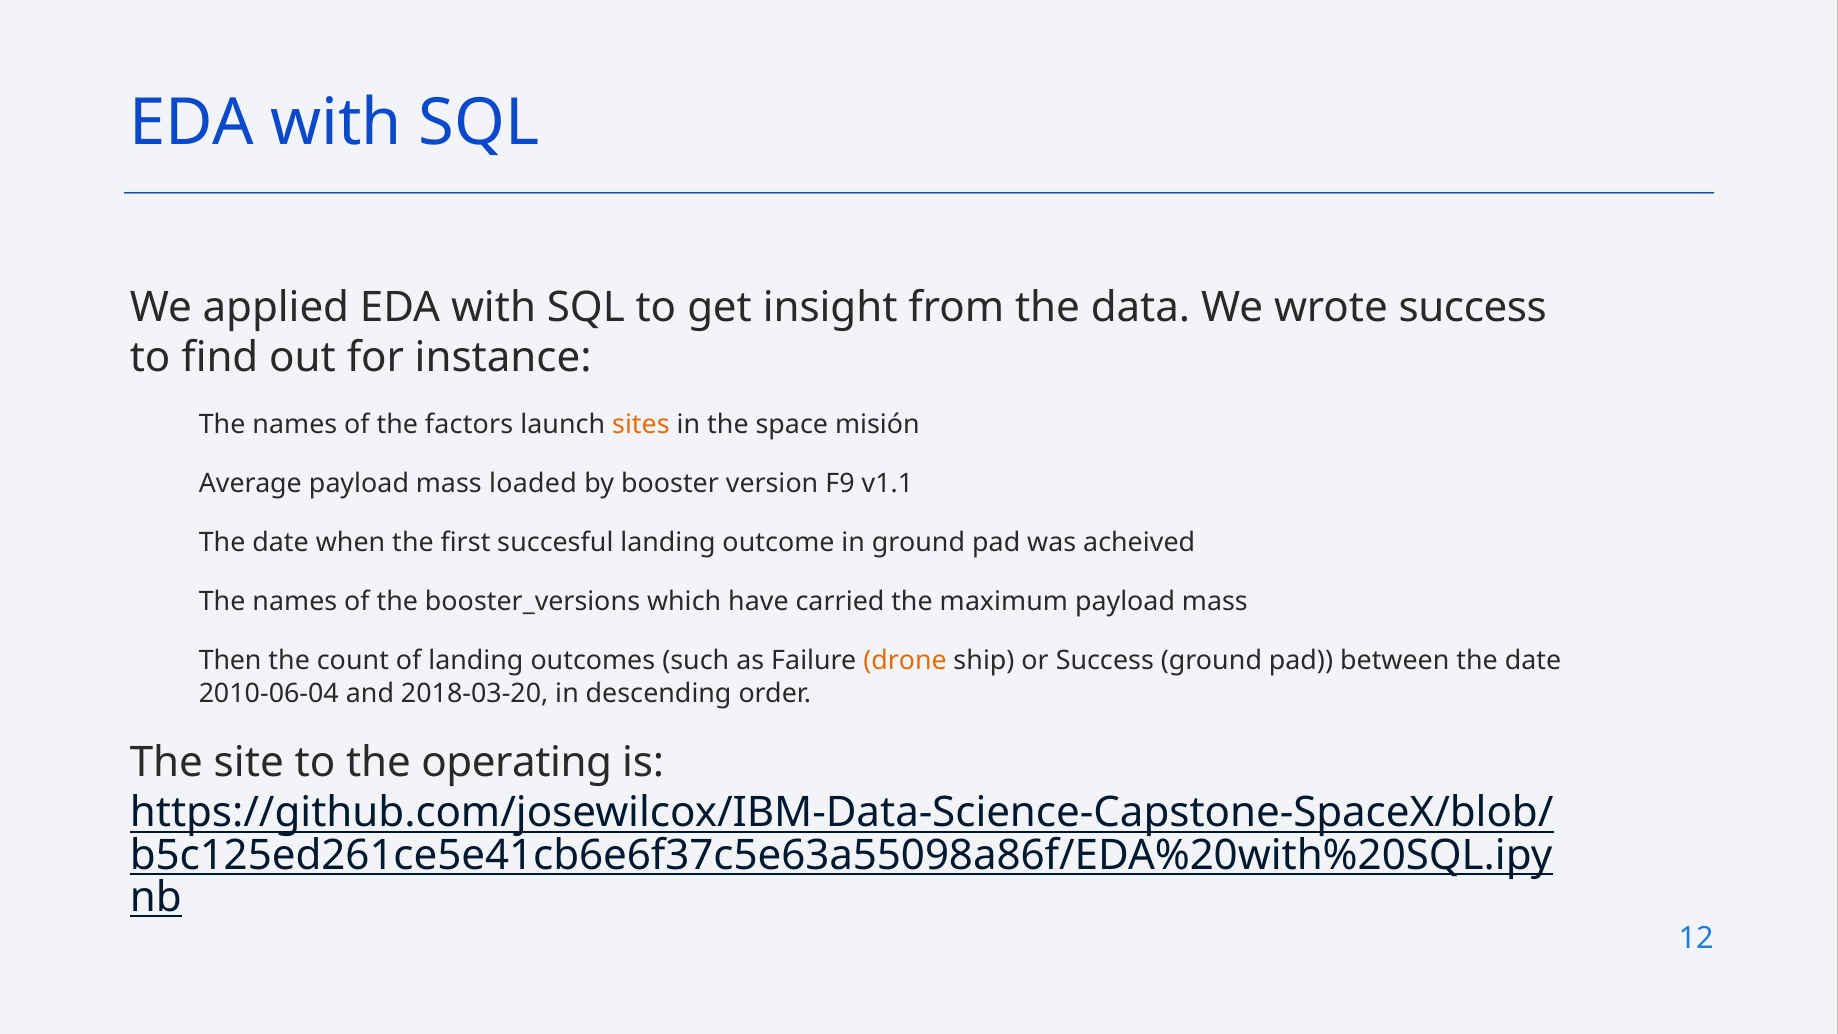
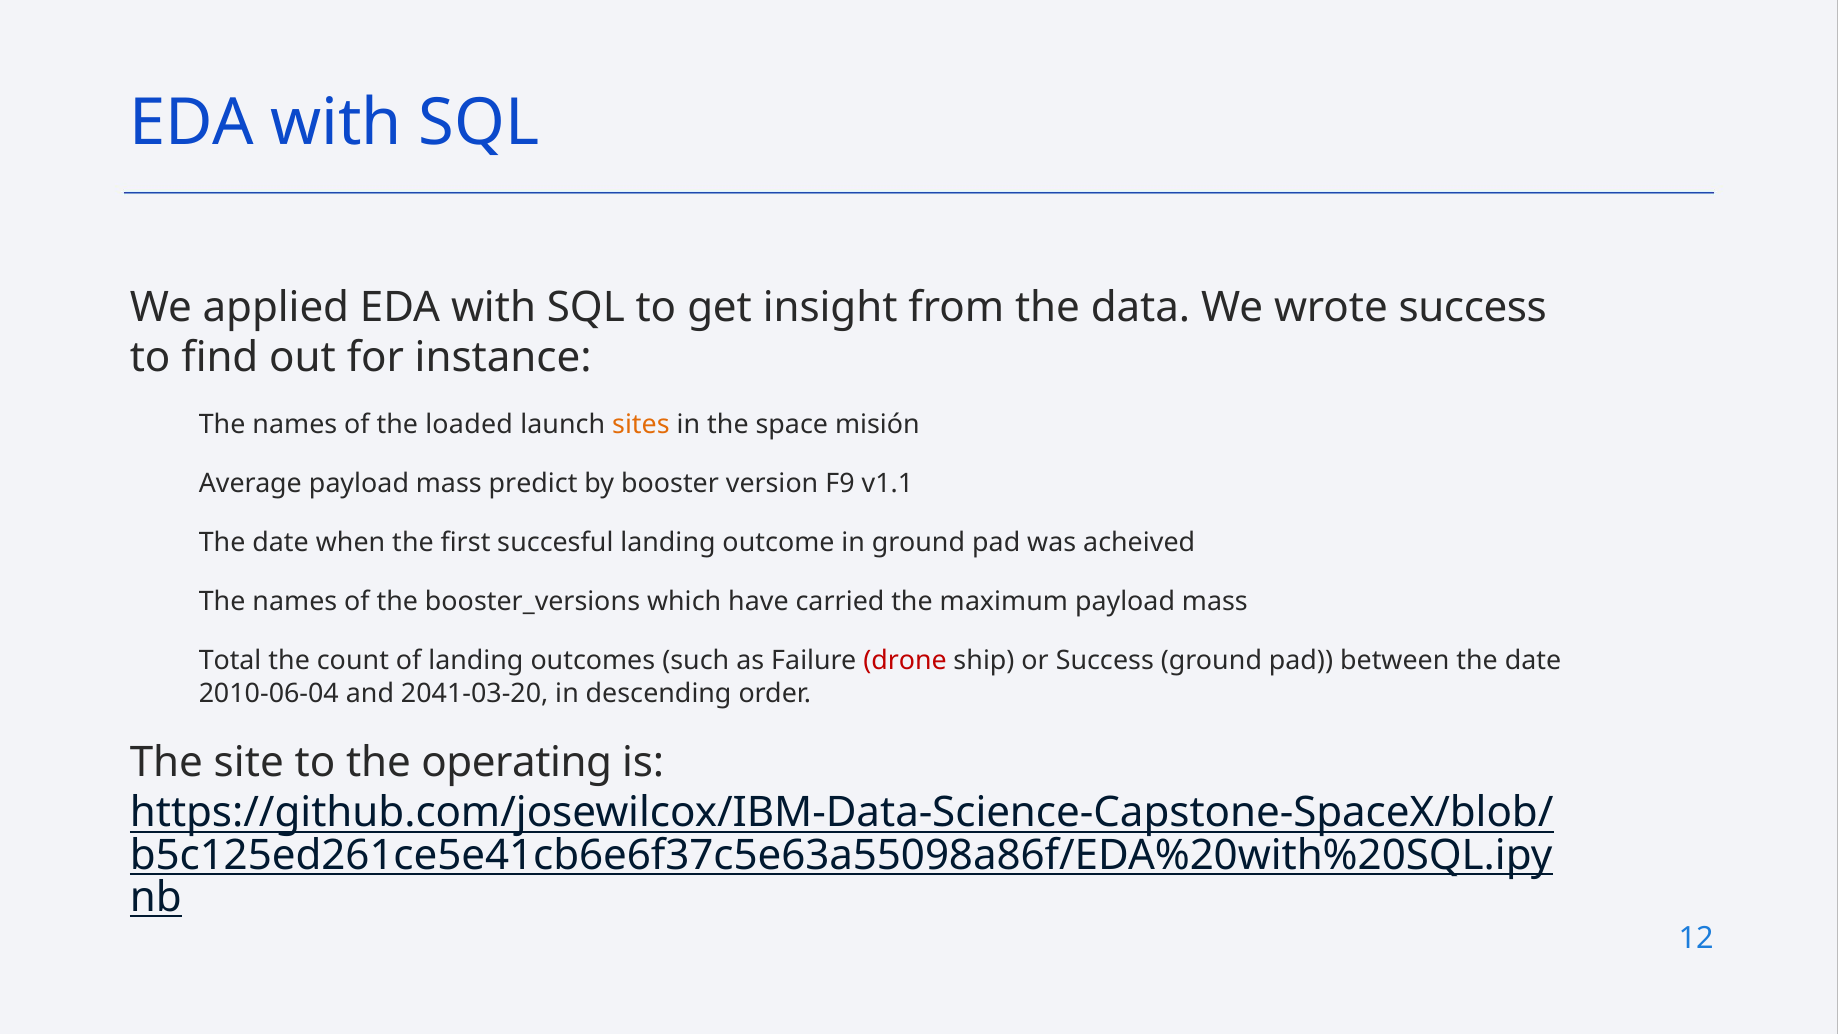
factors: factors -> loaded
loaded: loaded -> predict
Then: Then -> Total
drone colour: orange -> red
2018-03-20: 2018-03-20 -> 2041-03-20
